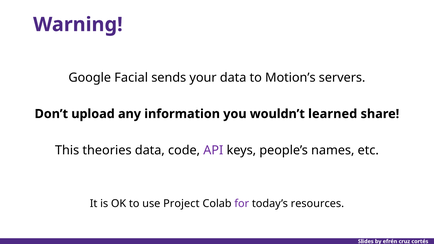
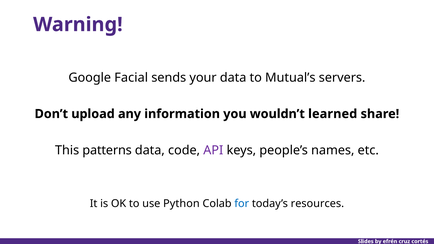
Motion’s: Motion’s -> Mutual’s
theories: theories -> patterns
Project: Project -> Python
for colour: purple -> blue
